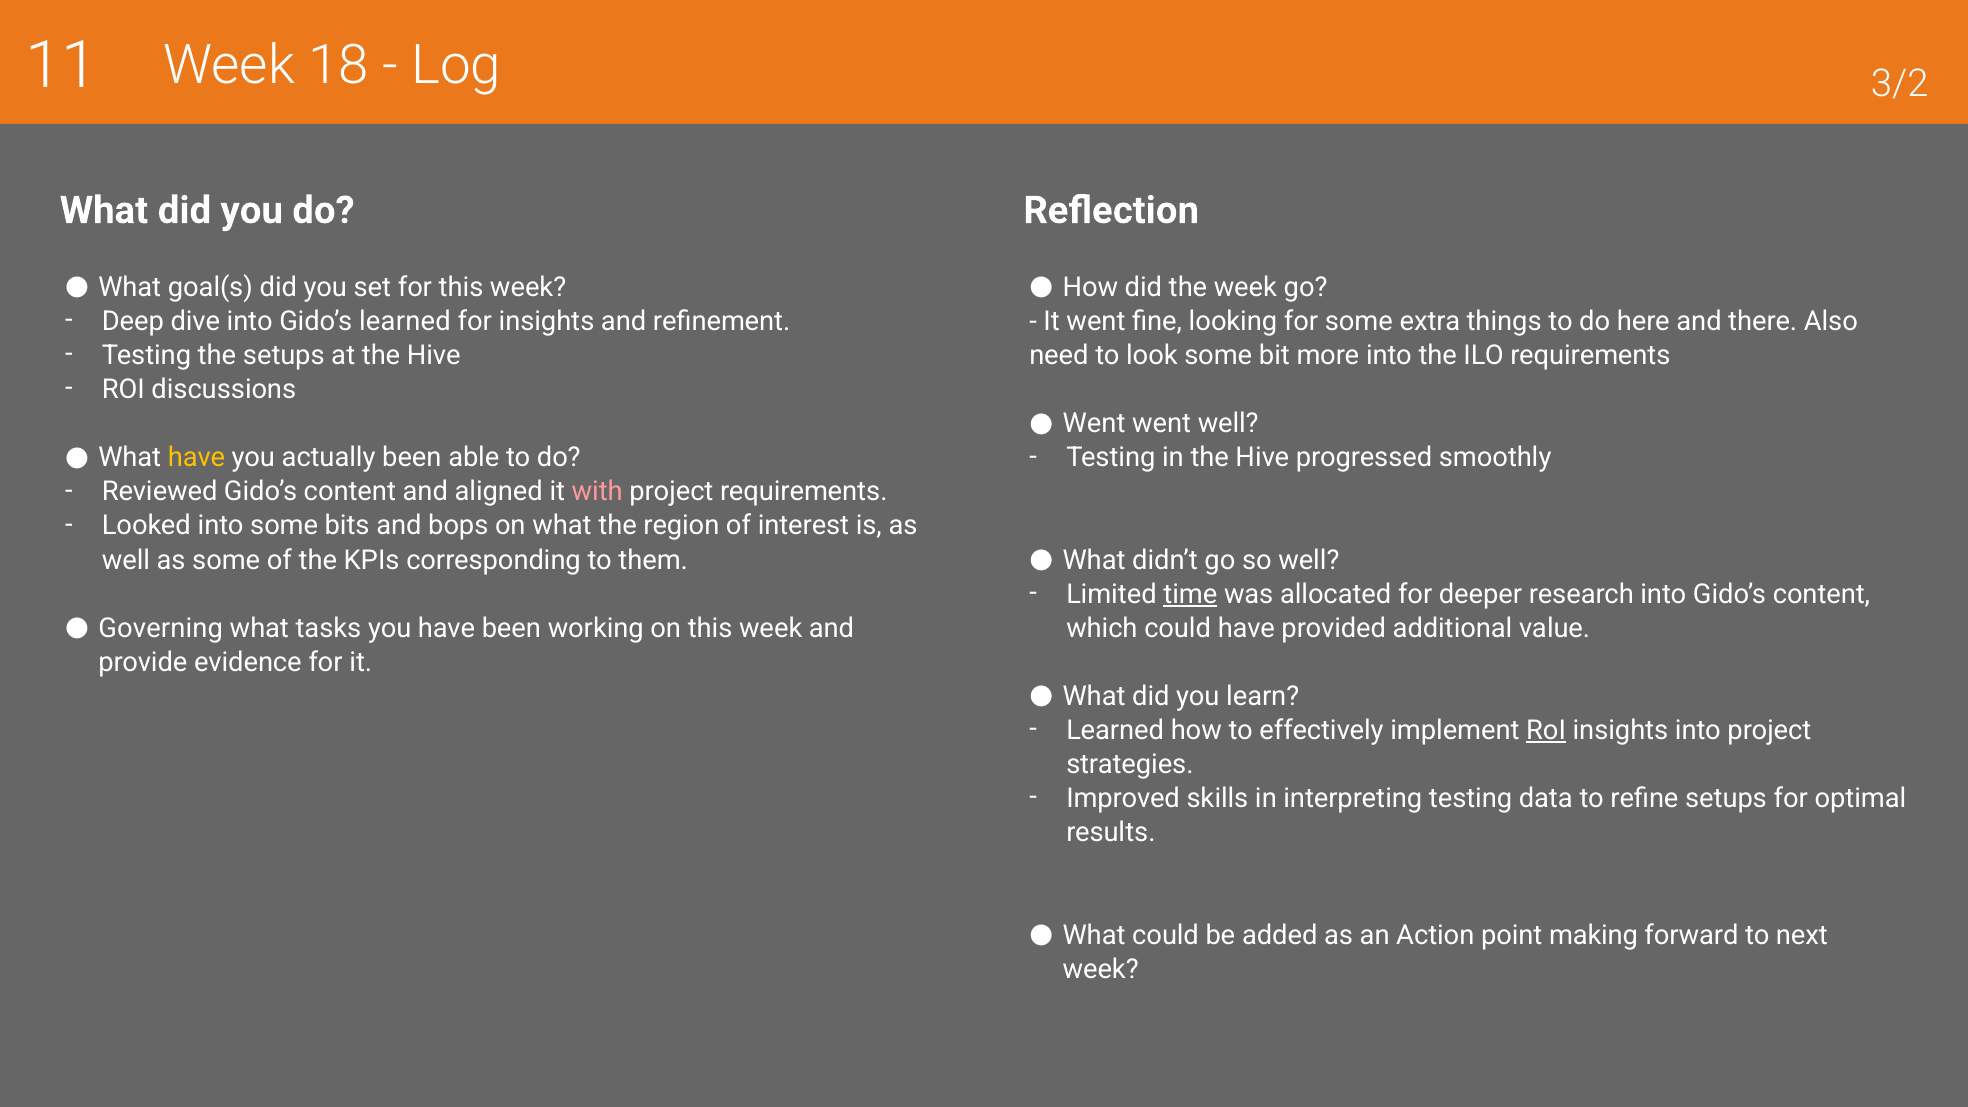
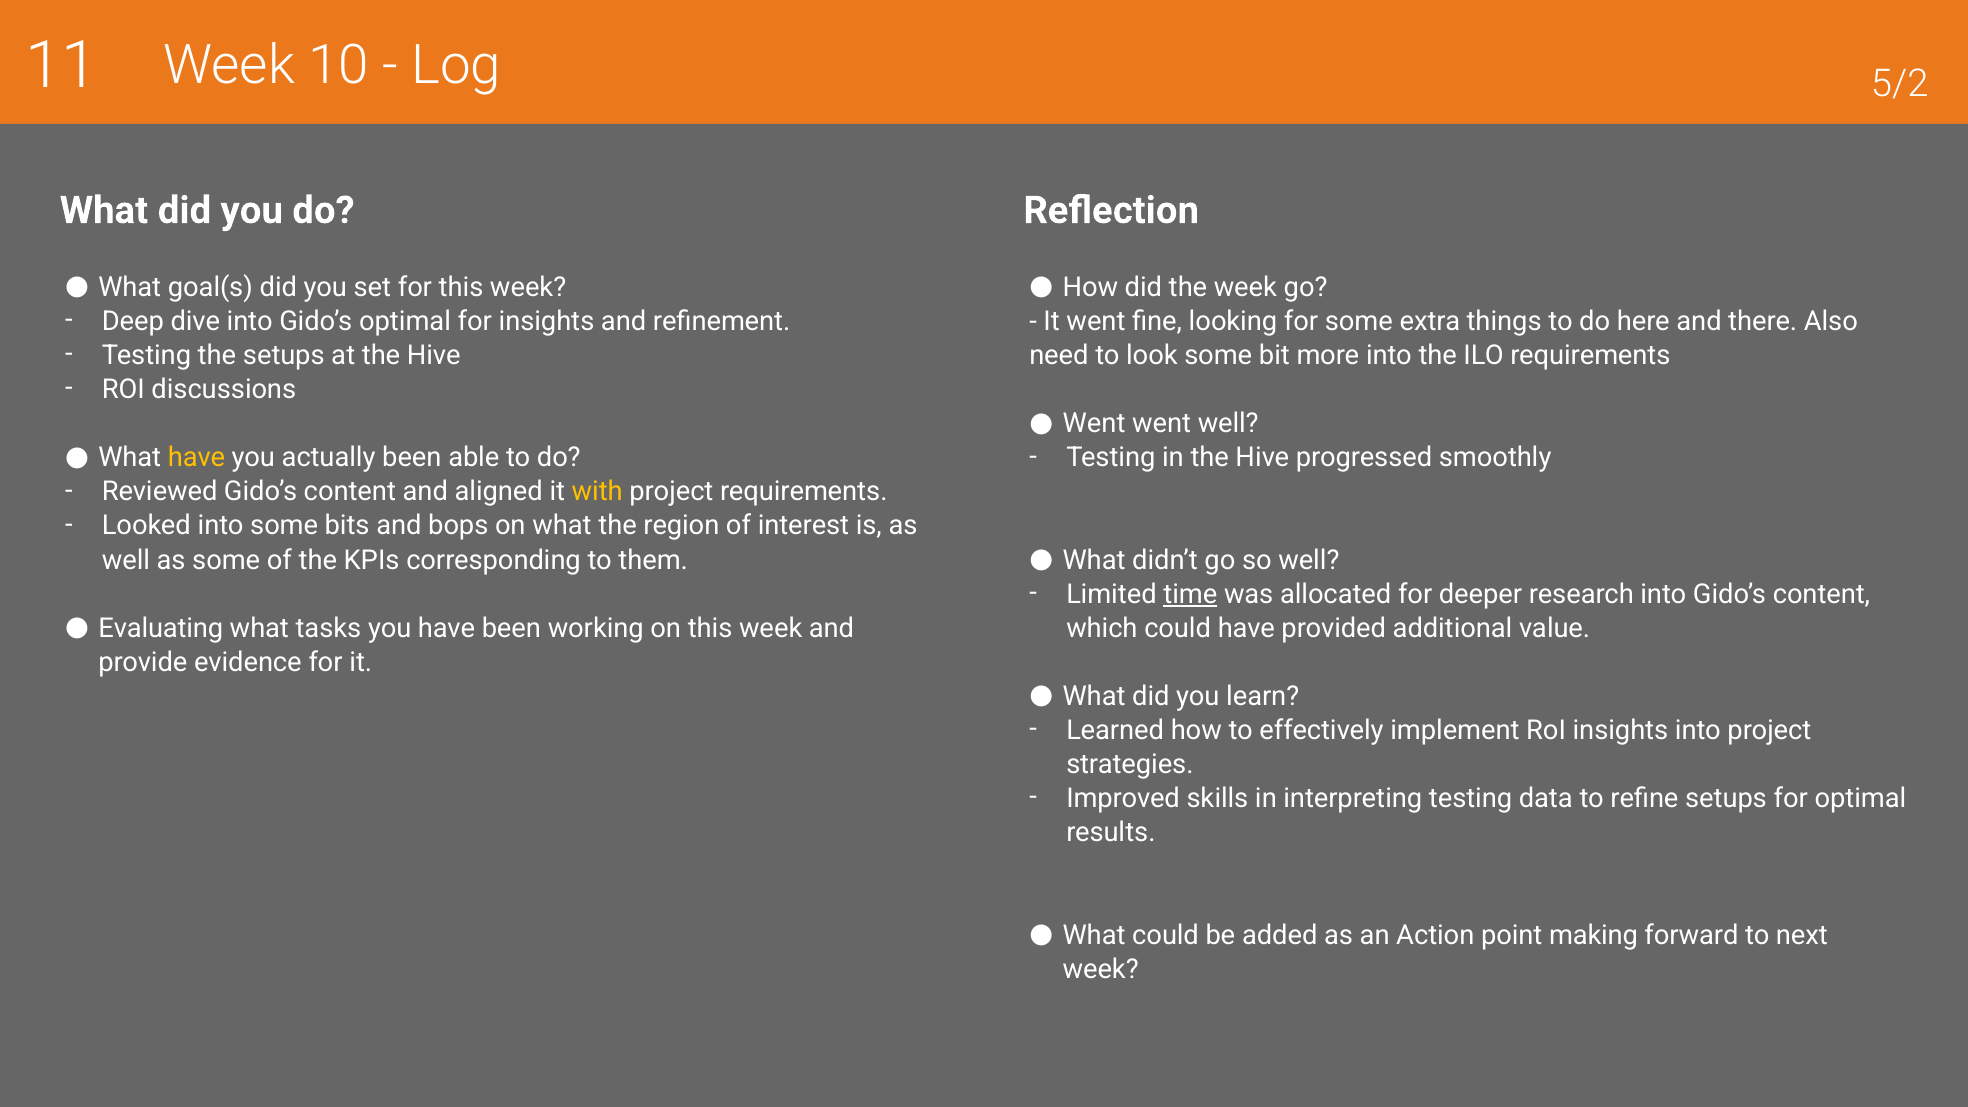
18: 18 -> 10
3/2: 3/2 -> 5/2
Gido’s learned: learned -> optimal
with colour: pink -> yellow
Governing: Governing -> Evaluating
RoI at (1546, 731) underline: present -> none
